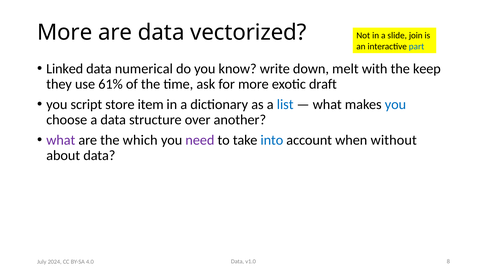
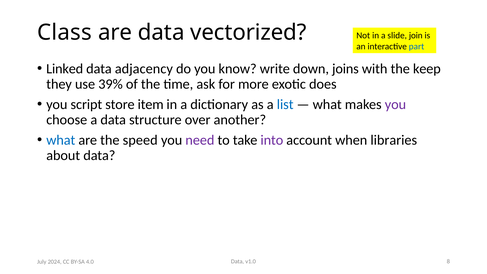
More at (65, 32): More -> Class
numerical: numerical -> adjacency
melt: melt -> joins
61%: 61% -> 39%
draft: draft -> does
you at (395, 104) colour: blue -> purple
what at (61, 140) colour: purple -> blue
which: which -> speed
into colour: blue -> purple
without: without -> libraries
